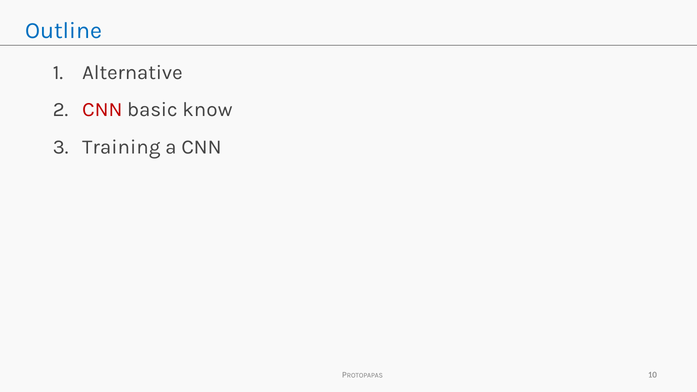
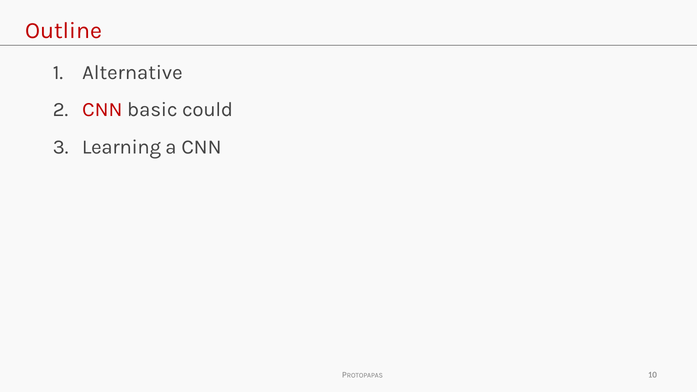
Outline colour: blue -> red
know: know -> could
Training: Training -> Learning
